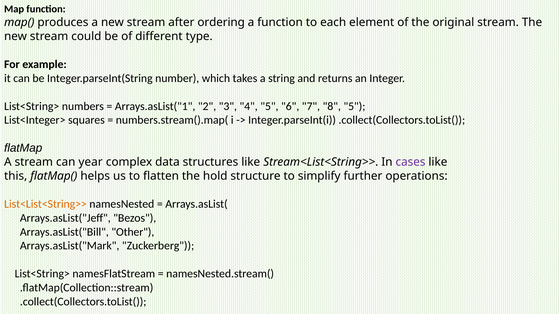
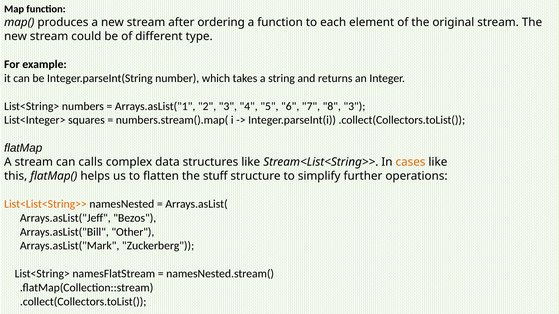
8 5: 5 -> 3
year: year -> calls
cases colour: purple -> orange
hold: hold -> stuff
